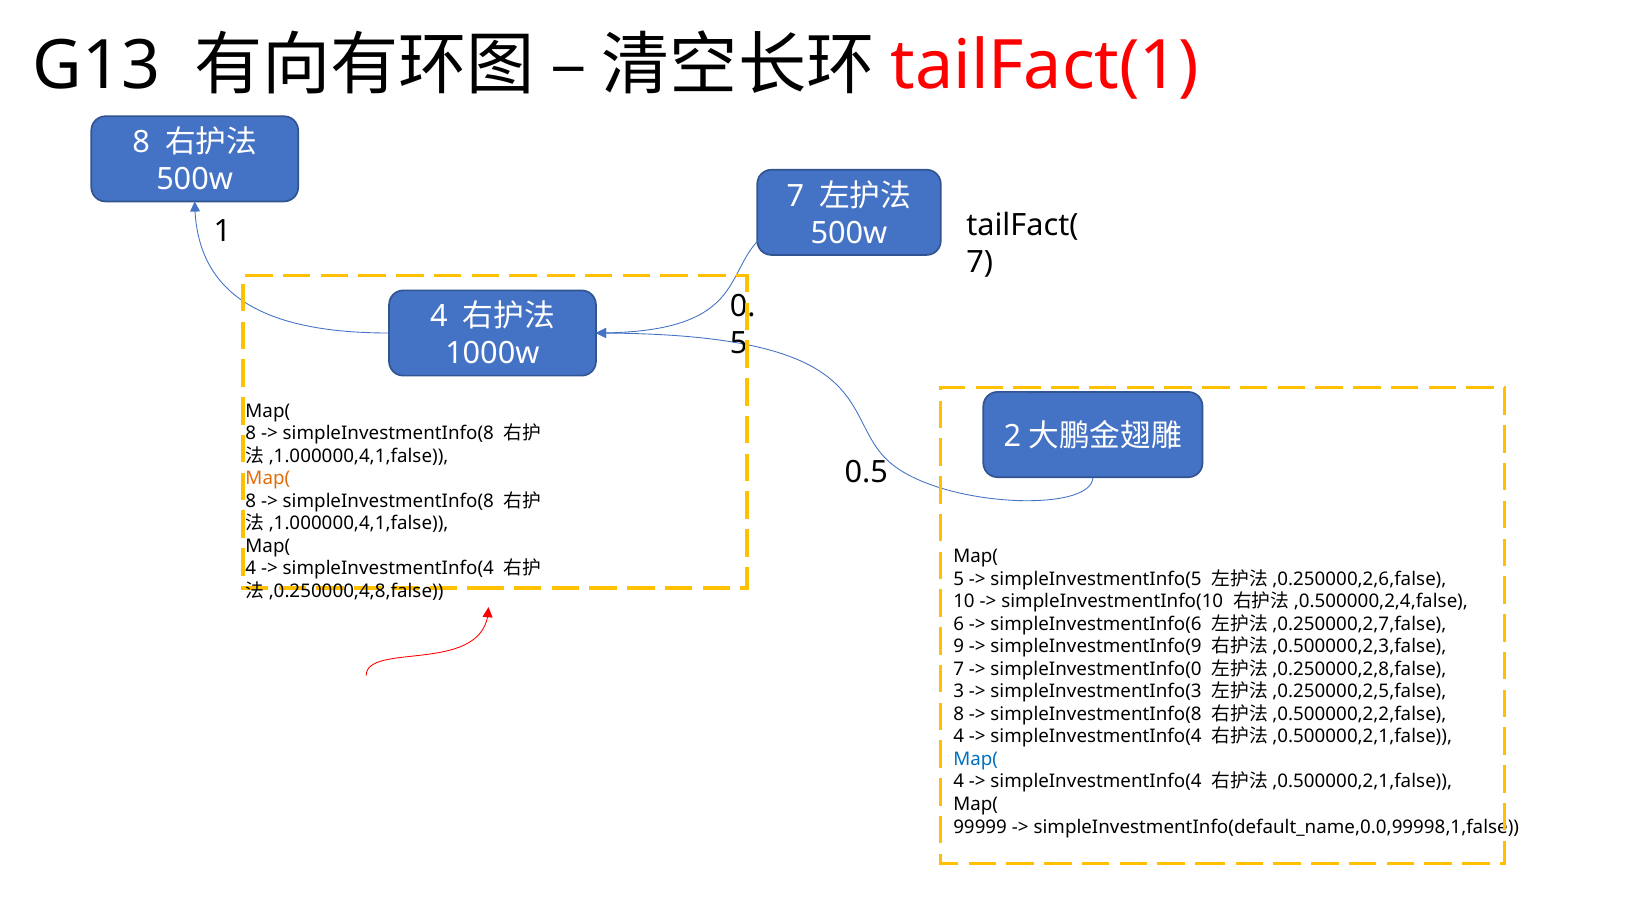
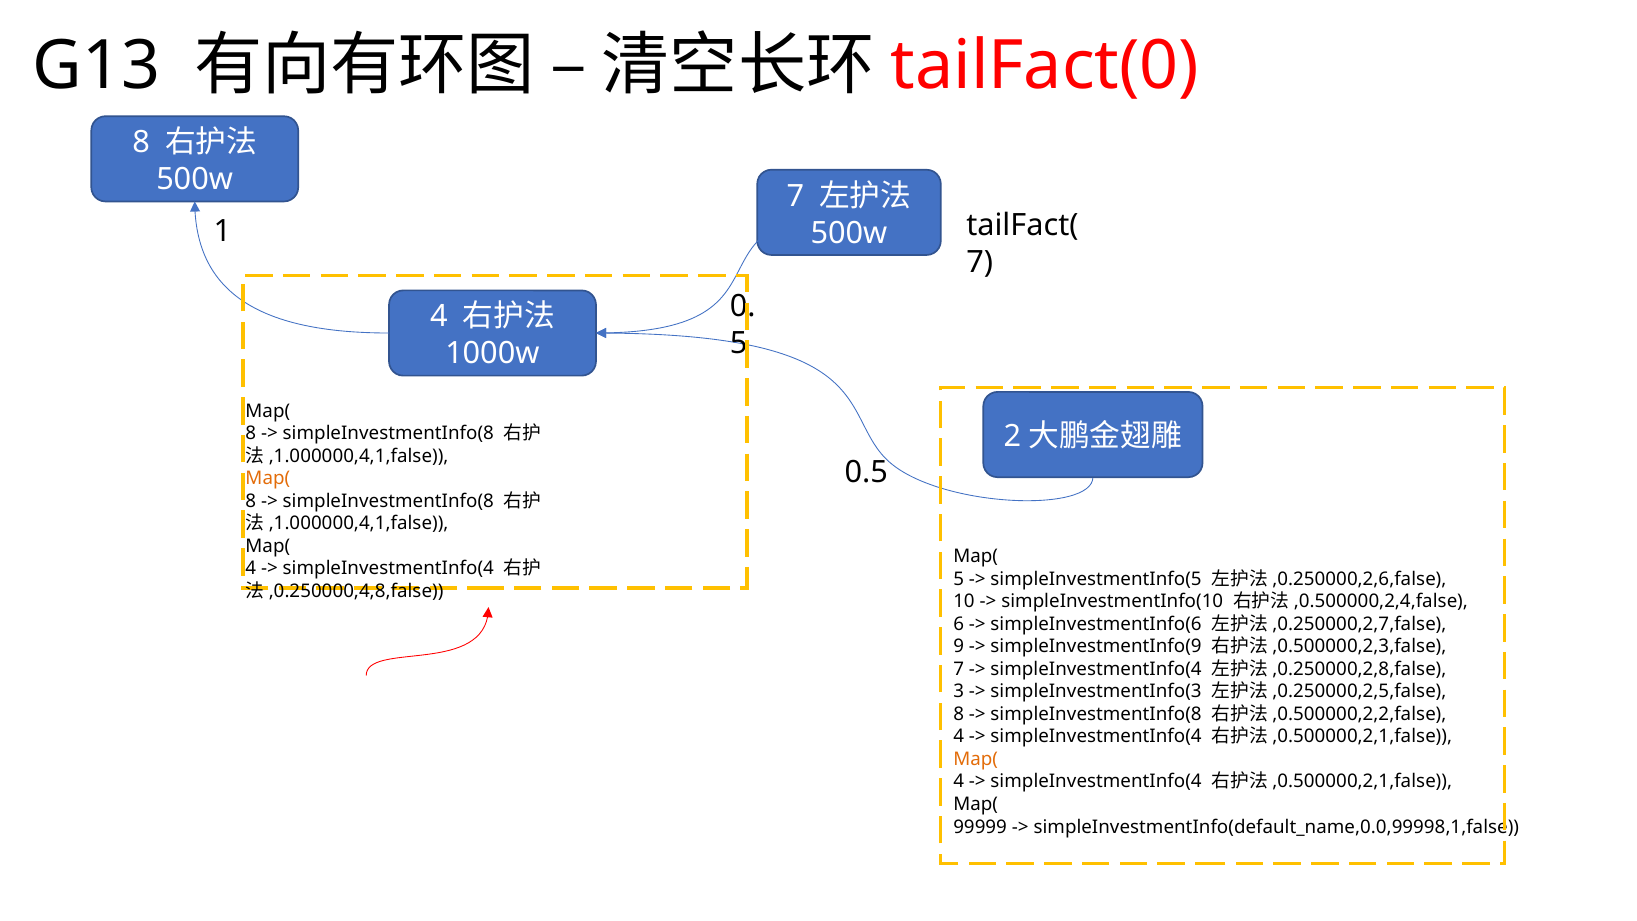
tailFact(1: tailFact(1 -> tailFact(0
simpleInvestmentInfo(0 at (1096, 669): simpleInvestmentInfo(0 -> simpleInvestmentInfo(4
Map( at (976, 759) colour: blue -> orange
